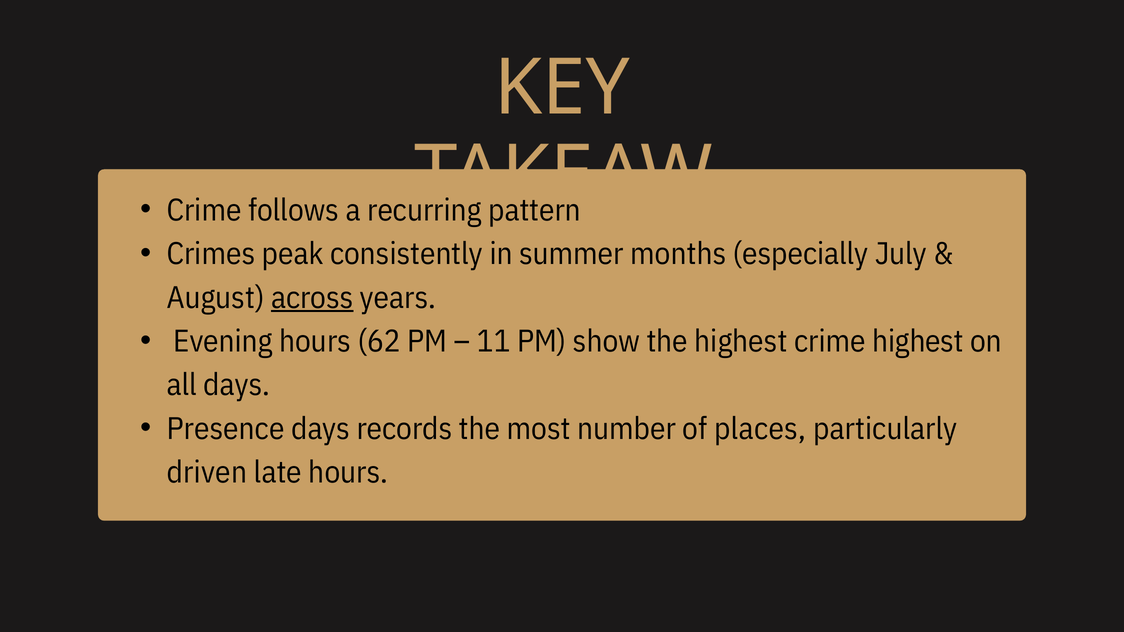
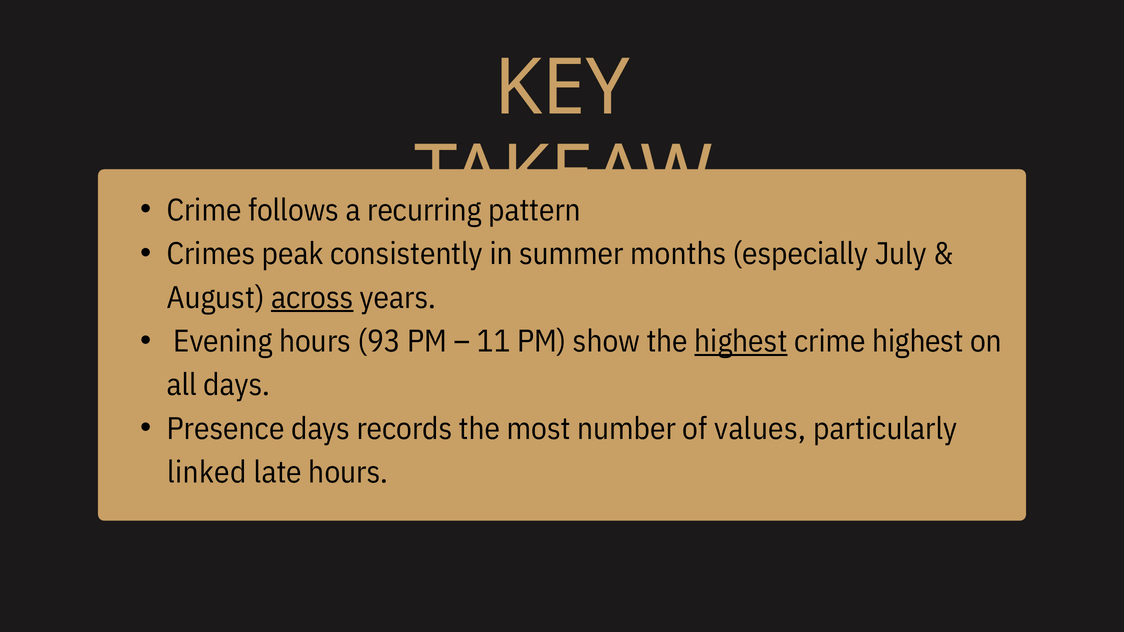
62: 62 -> 93
highest at (741, 342) underline: none -> present
places: places -> values
driven: driven -> linked
